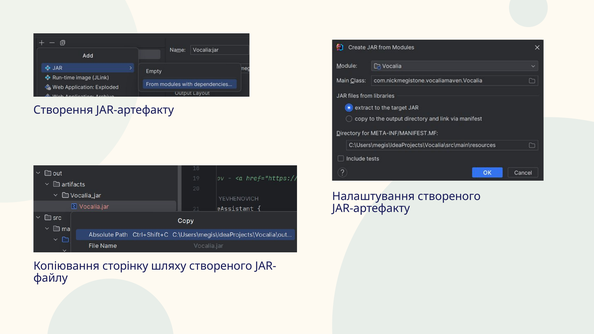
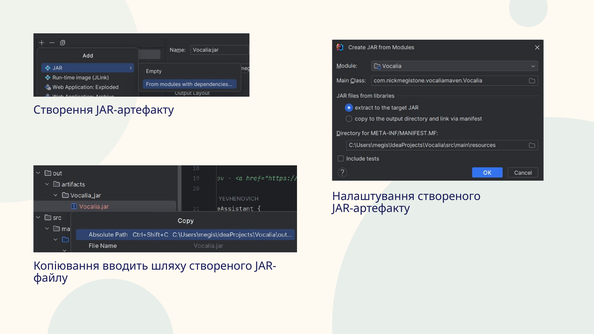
сторінку: сторінку -> вводить
